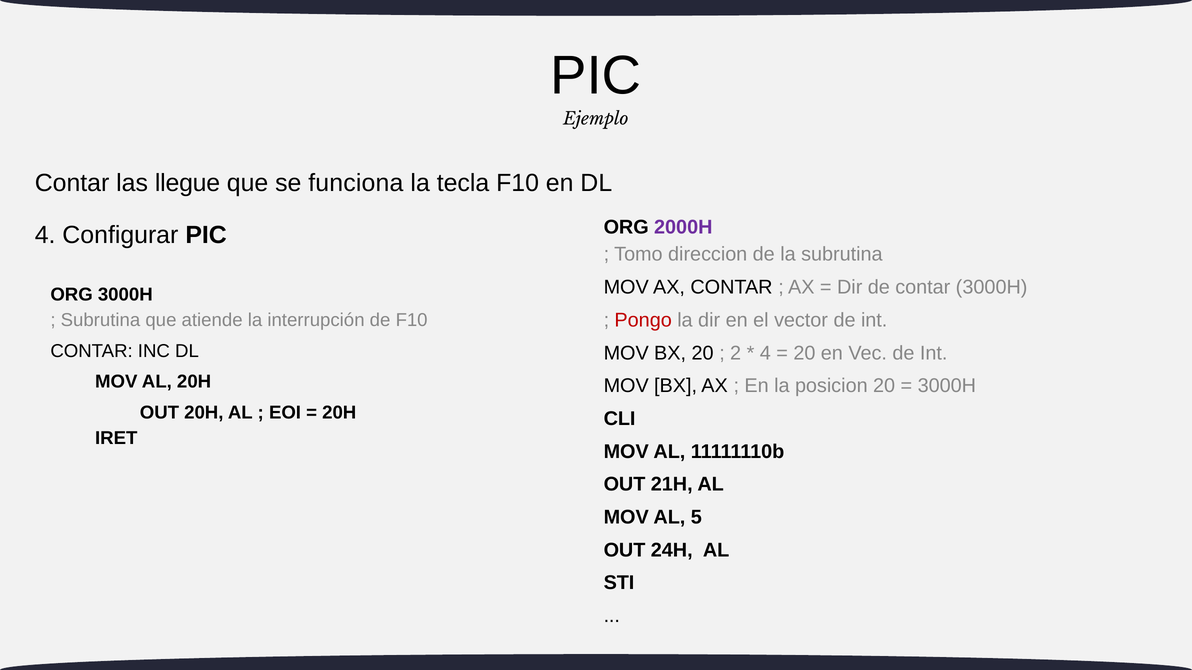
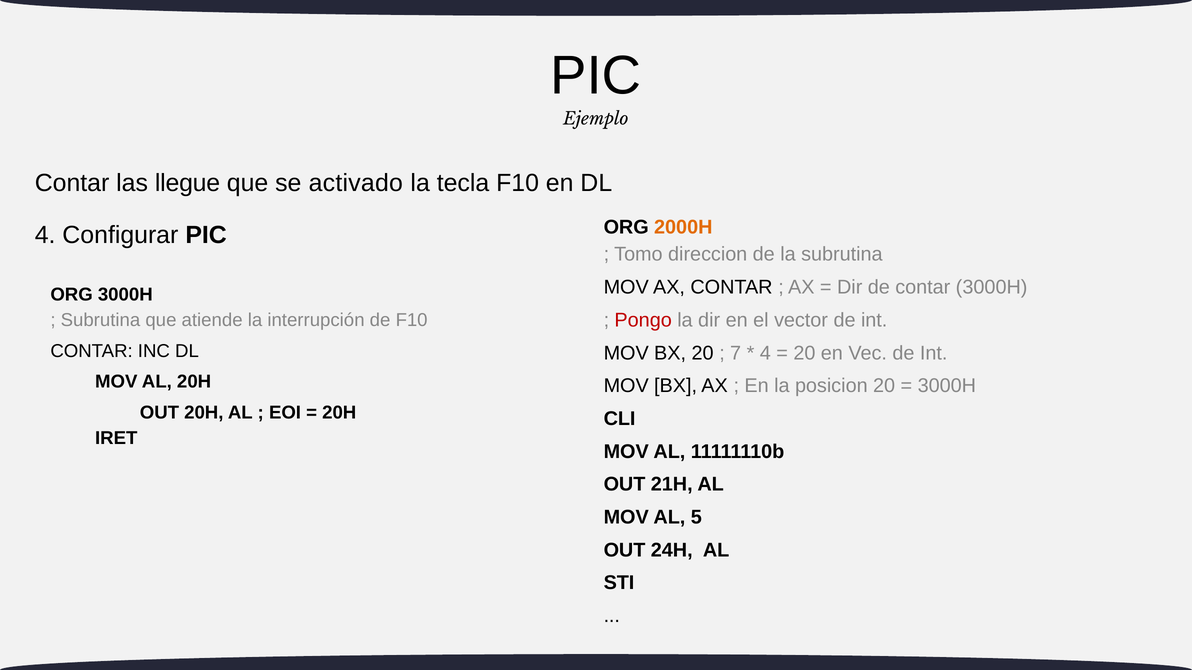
funciona: funciona -> activado
2000H colour: purple -> orange
2: 2 -> 7
